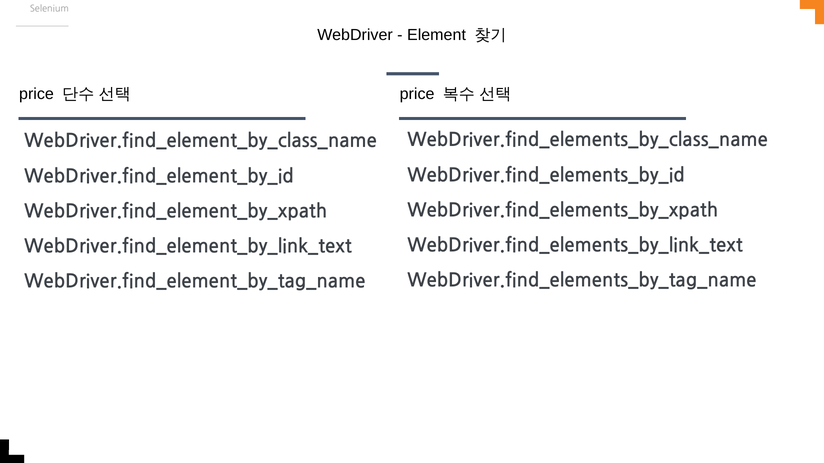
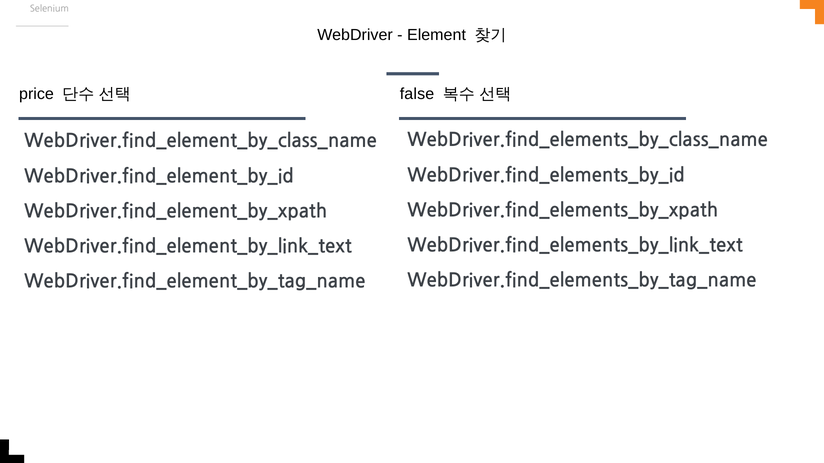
price at (417, 94): price -> false
